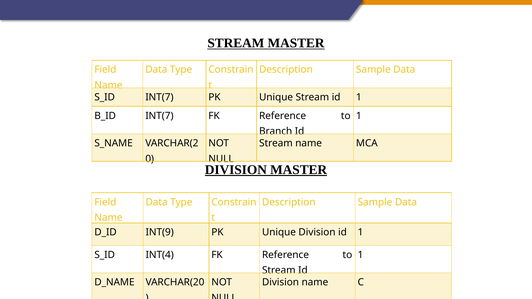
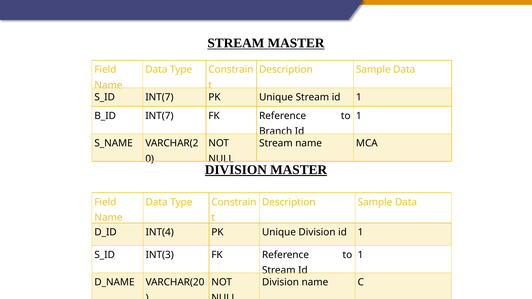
INT(9: INT(9 -> INT(4
INT(4: INT(4 -> INT(3
